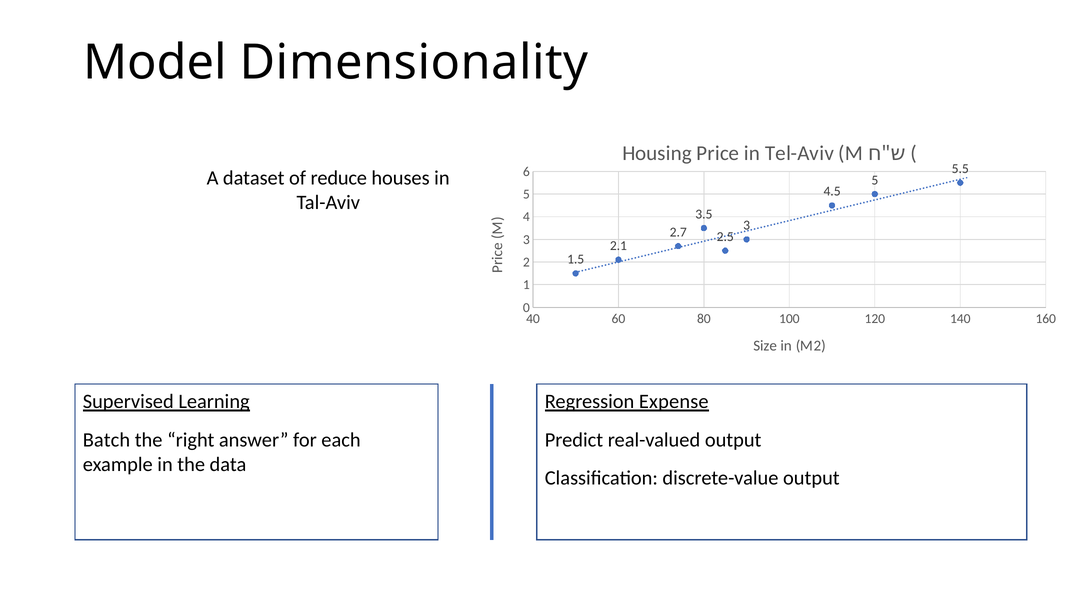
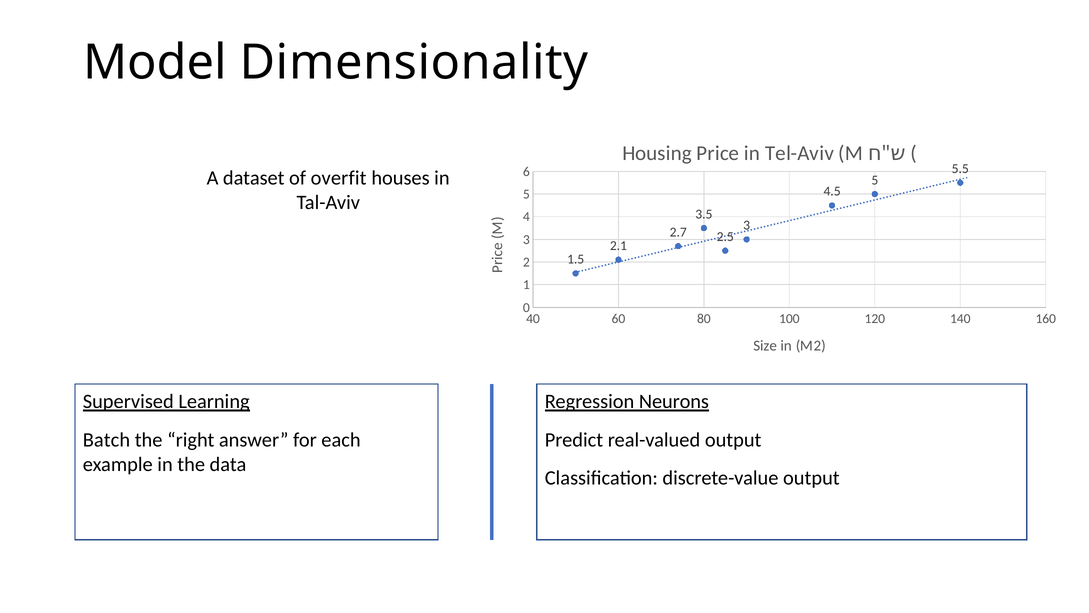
reduce: reduce -> overfit
Expense: Expense -> Neurons
